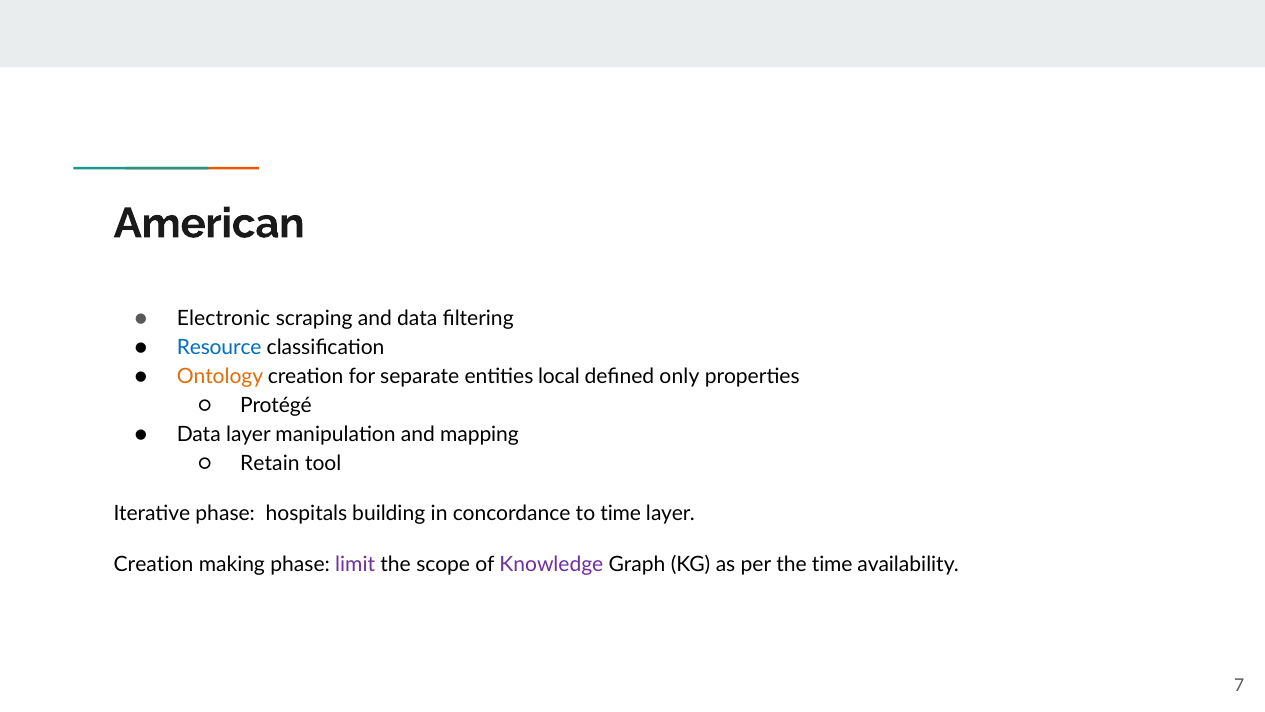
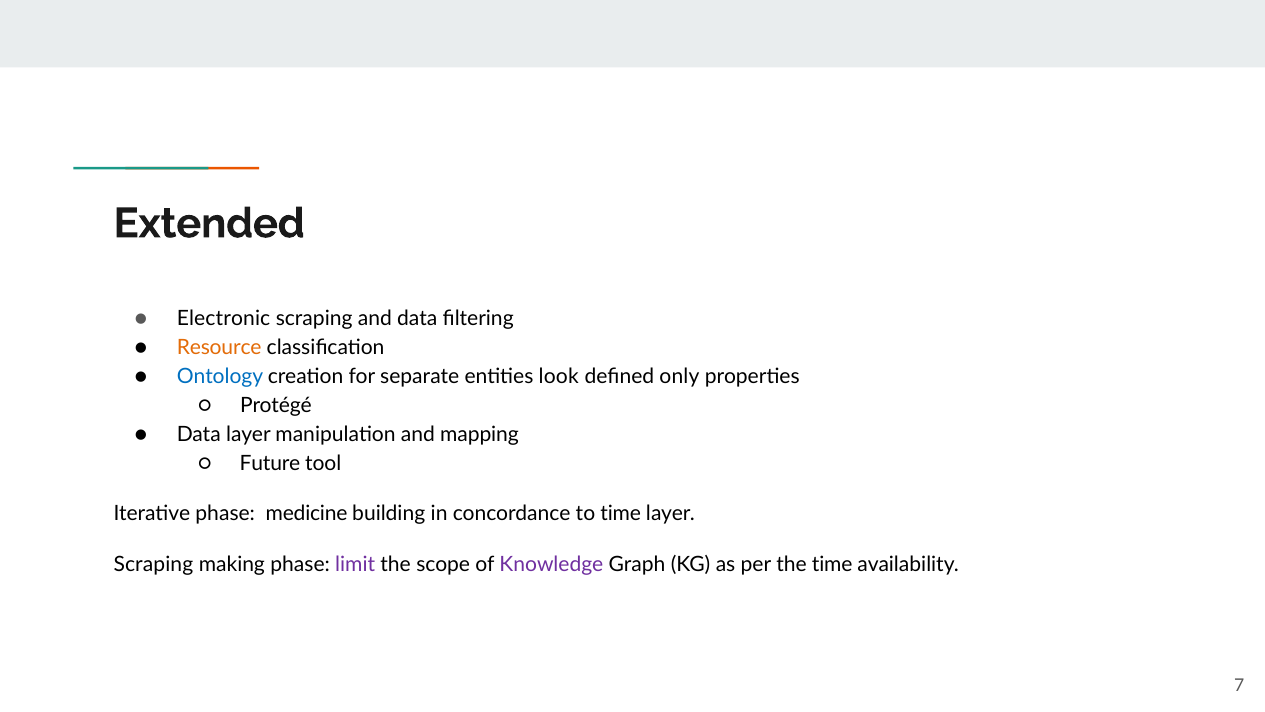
American: American -> Extended
Resource colour: blue -> orange
Ontology colour: orange -> blue
local: local -> look
Retain: Retain -> Future
hospitals: hospitals -> medicine
Creation at (153, 564): Creation -> Scraping
